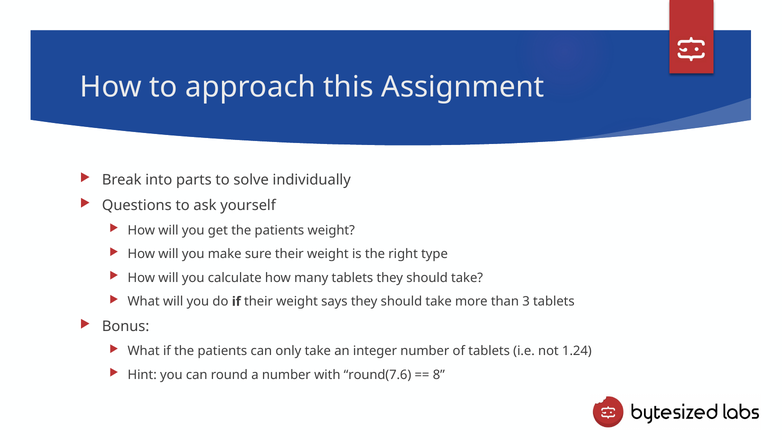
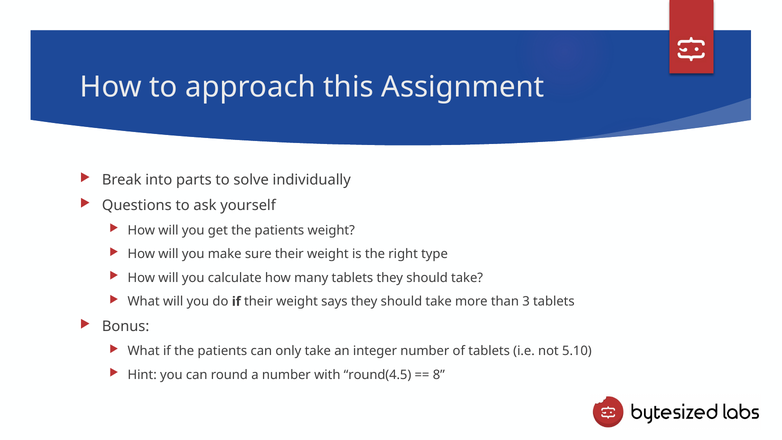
1.24: 1.24 -> 5.10
round(7.6: round(7.6 -> round(4.5
